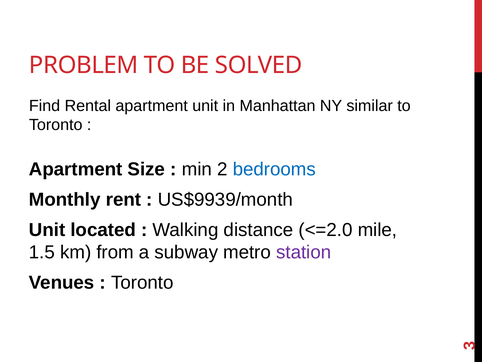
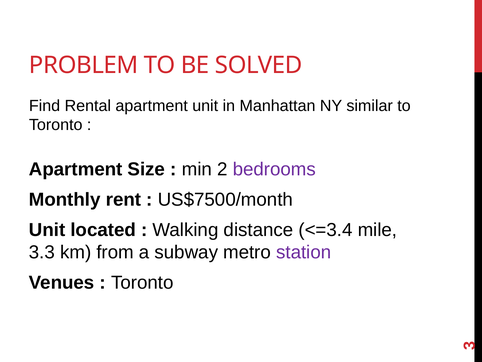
bedrooms colour: blue -> purple
US$9939/month: US$9939/month -> US$7500/month
<=2.0: <=2.0 -> <=3.4
1.5: 1.5 -> 3.3
